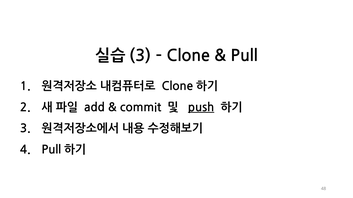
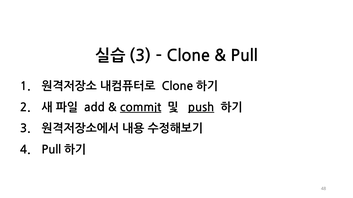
commit underline: none -> present
